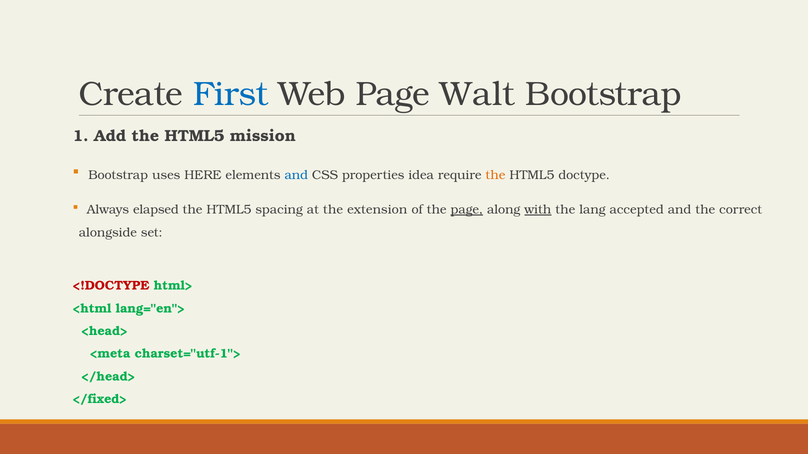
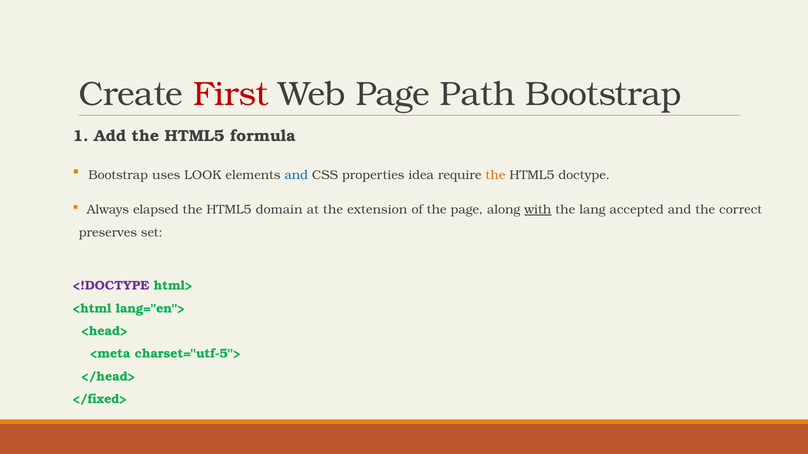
First colour: blue -> red
Walt: Walt -> Path
mission: mission -> formula
HERE: HERE -> LOOK
spacing: spacing -> domain
page at (467, 210) underline: present -> none
alongside: alongside -> preserves
<!DOCTYPE colour: red -> purple
charset="utf-1">: charset="utf-1"> -> charset="utf-5">
